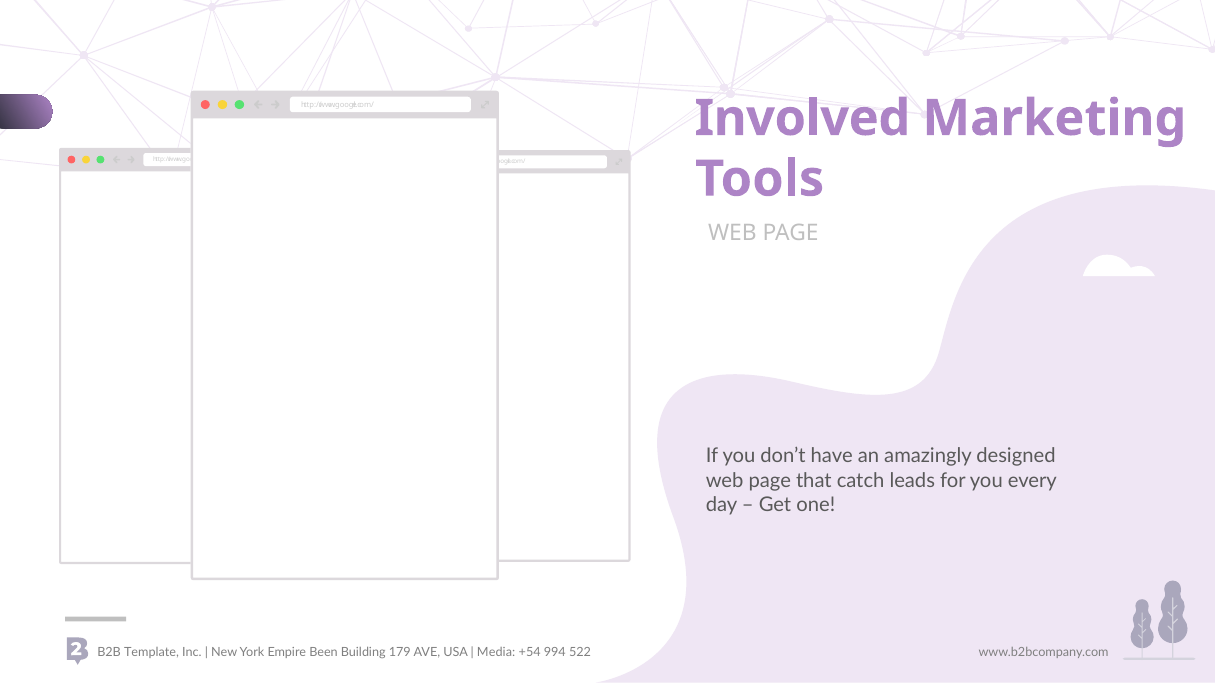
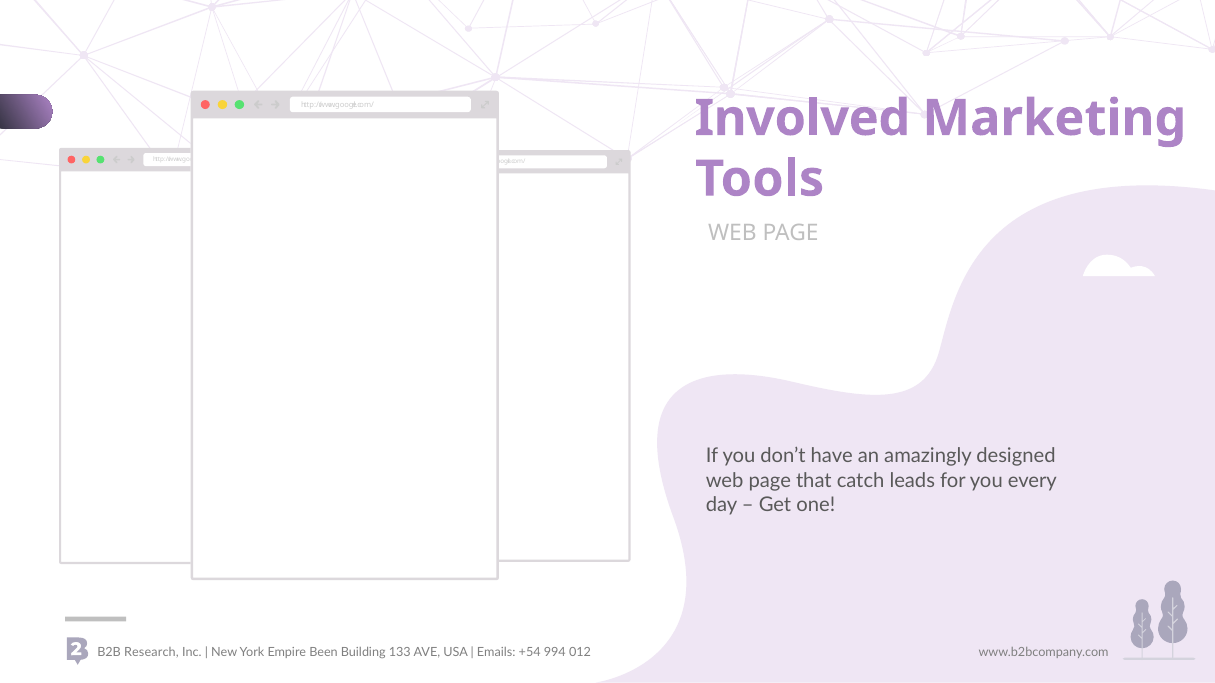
Template: Template -> Research
179: 179 -> 133
Media: Media -> Emails
522: 522 -> 012
